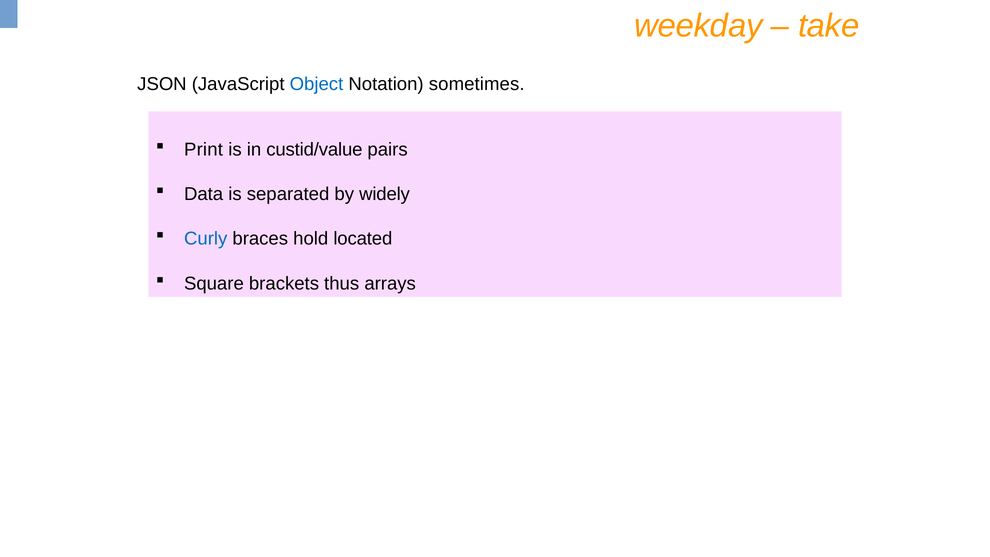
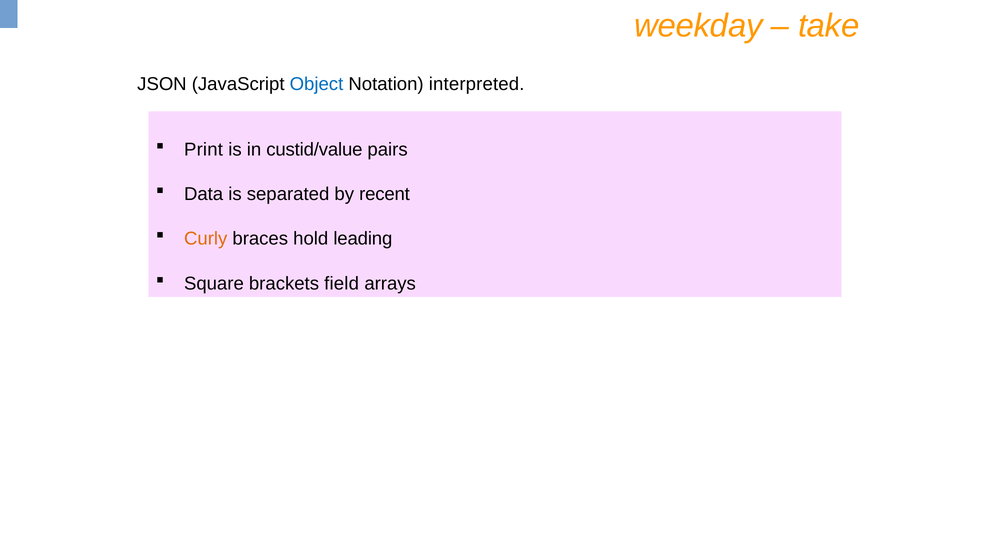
sometimes: sometimes -> interpreted
widely: widely -> recent
Curly colour: blue -> orange
located: located -> leading
thus: thus -> field
